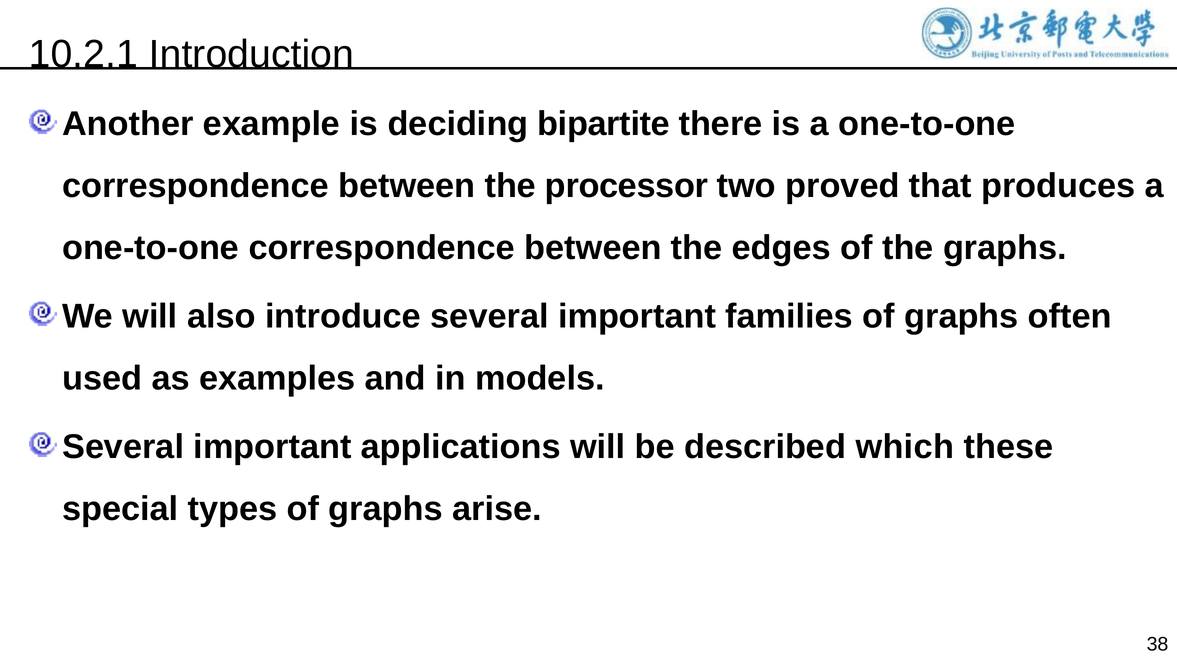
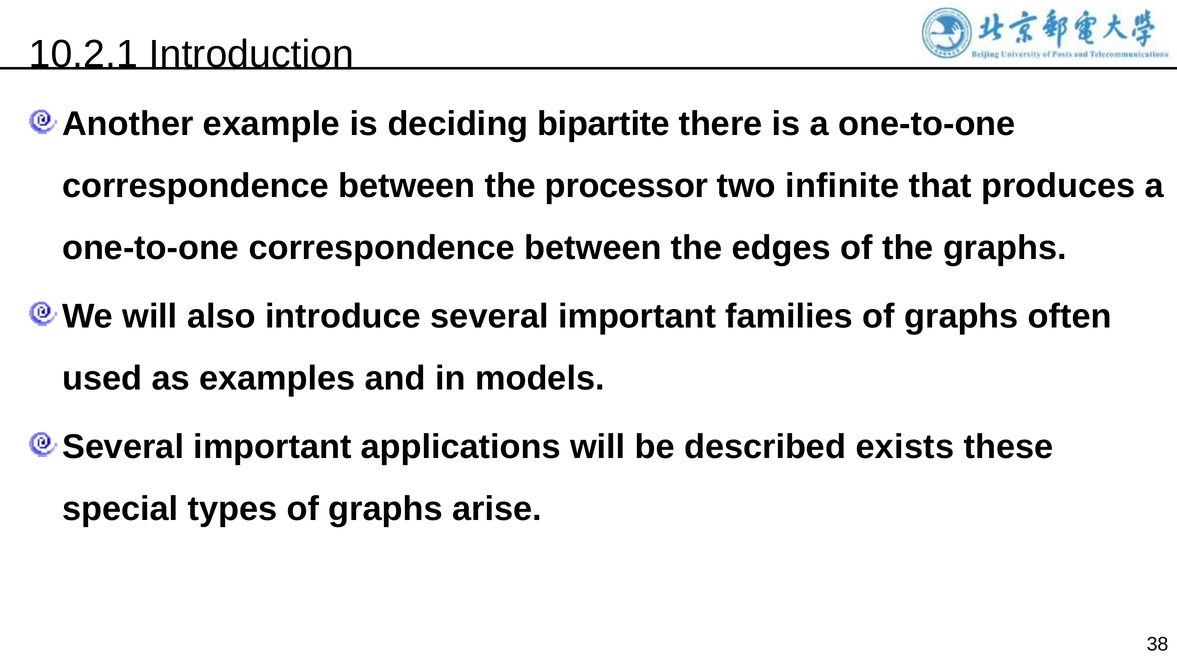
proved: proved -> infinite
which: which -> exists
